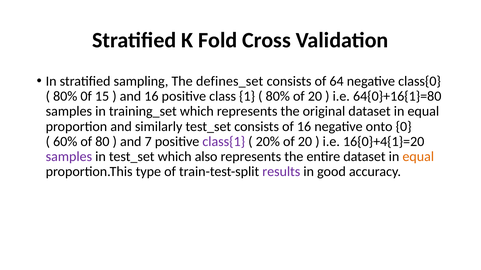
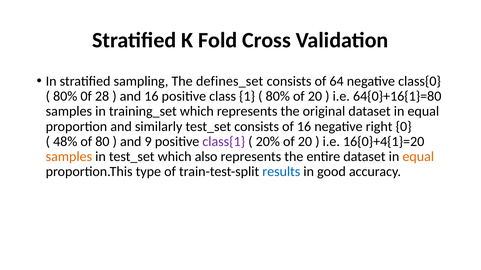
15: 15 -> 28
onto: onto -> right
60%: 60% -> 48%
7: 7 -> 9
samples at (69, 157) colour: purple -> orange
results colour: purple -> blue
